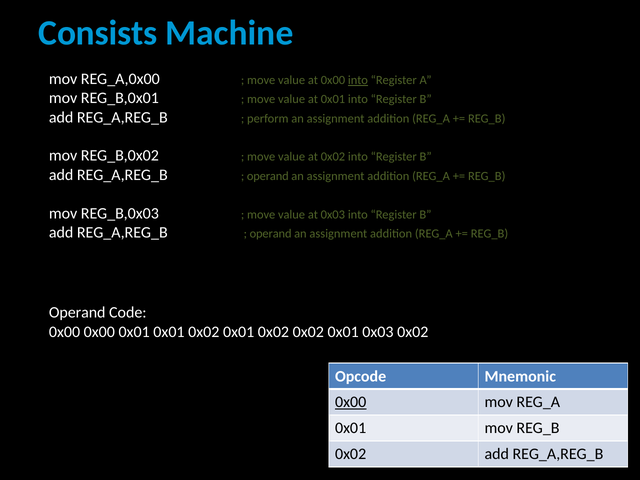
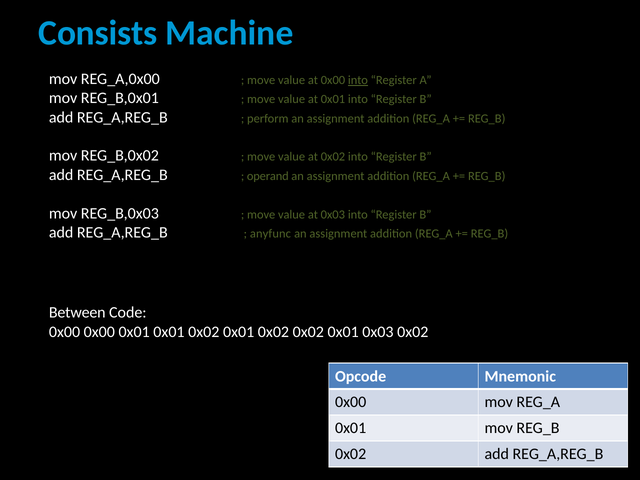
operand at (271, 234): operand -> anyfunc
Operand at (77, 313): Operand -> Between
0x00 at (351, 402) underline: present -> none
